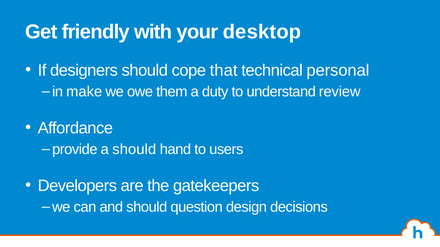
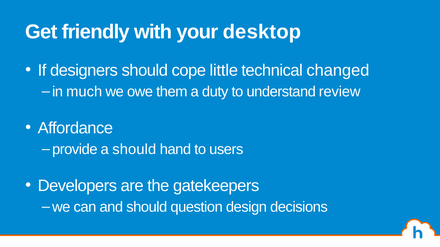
that: that -> little
personal: personal -> changed
make: make -> much
